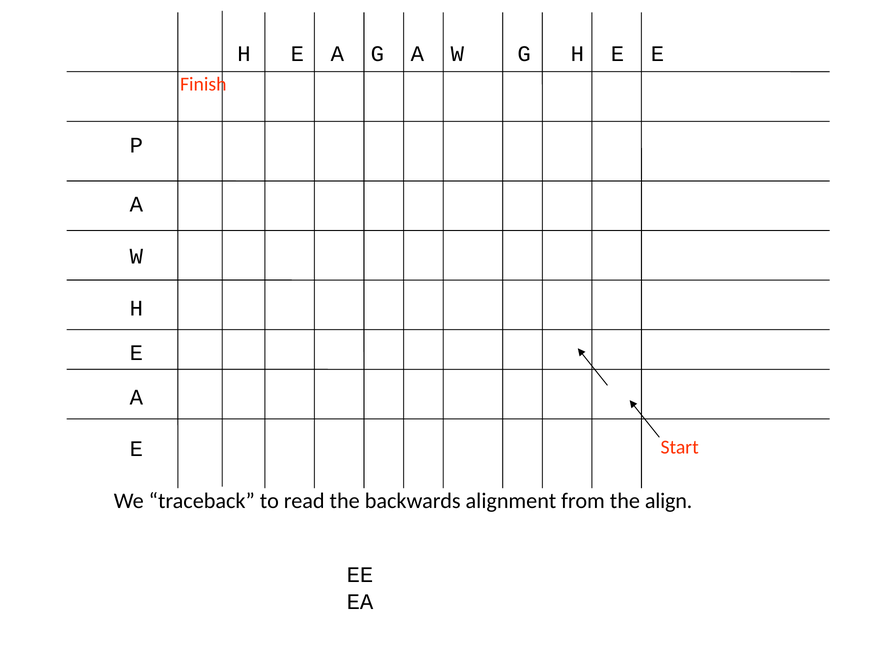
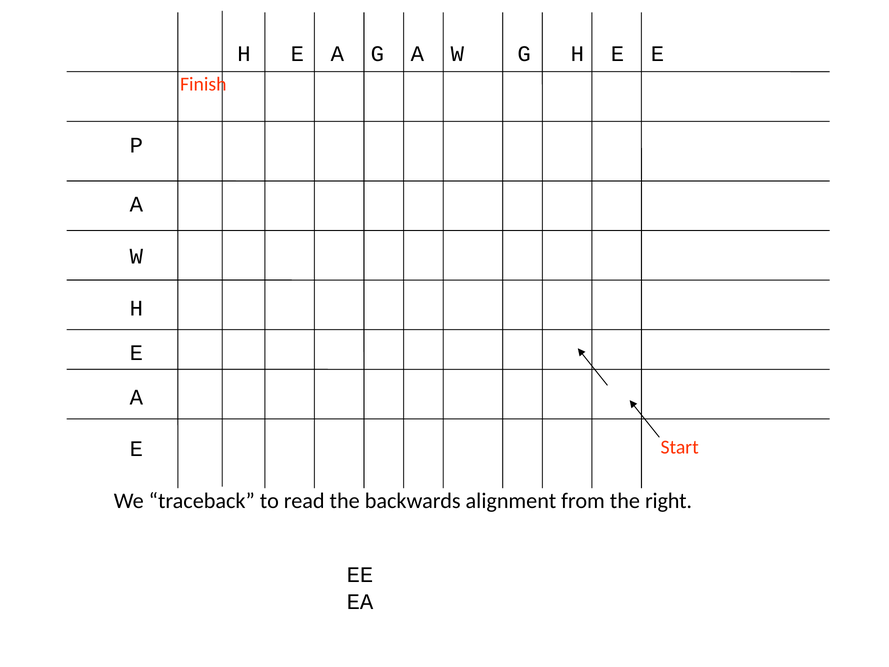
align: align -> right
